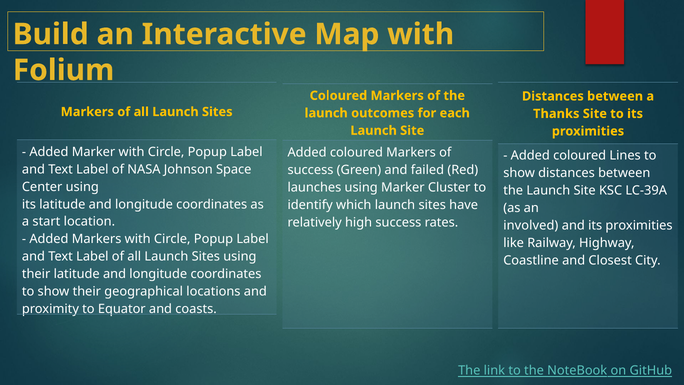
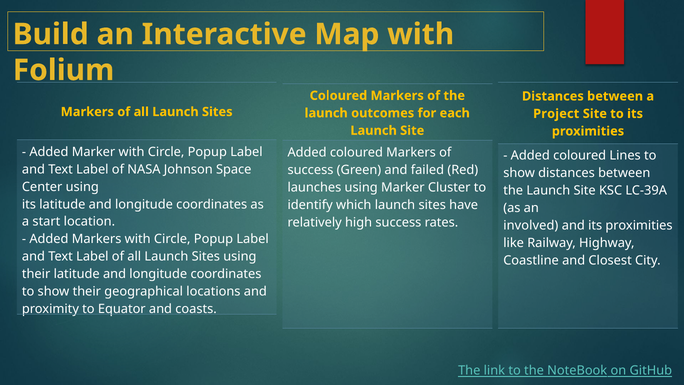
Thanks: Thanks -> Project
